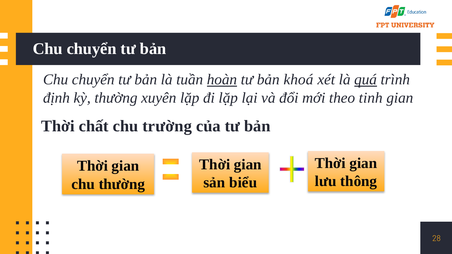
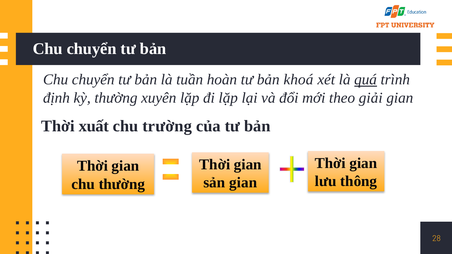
hoàn underline: present -> none
tinh: tinh -> giải
chất: chất -> xuất
sản biểu: biểu -> gian
